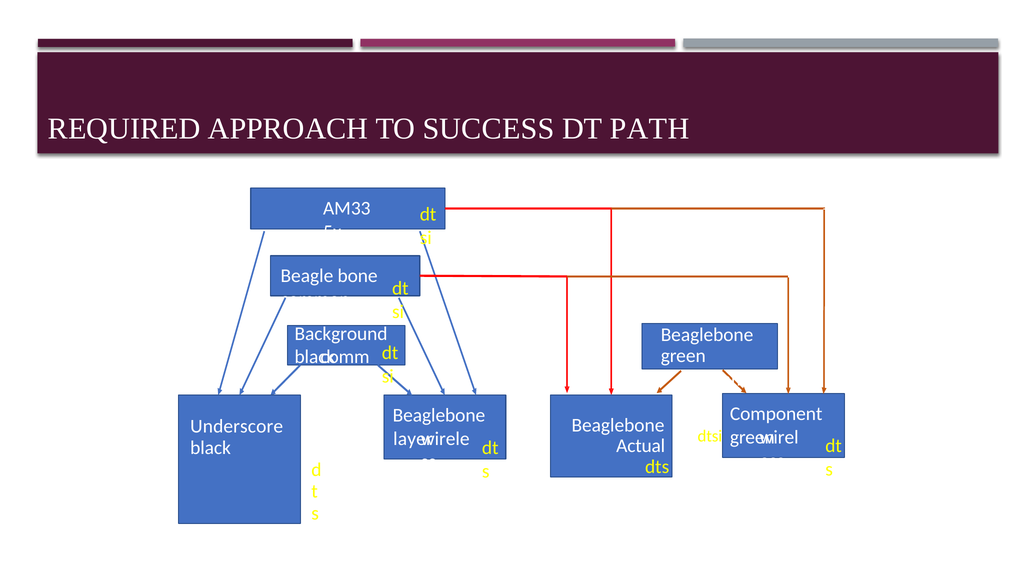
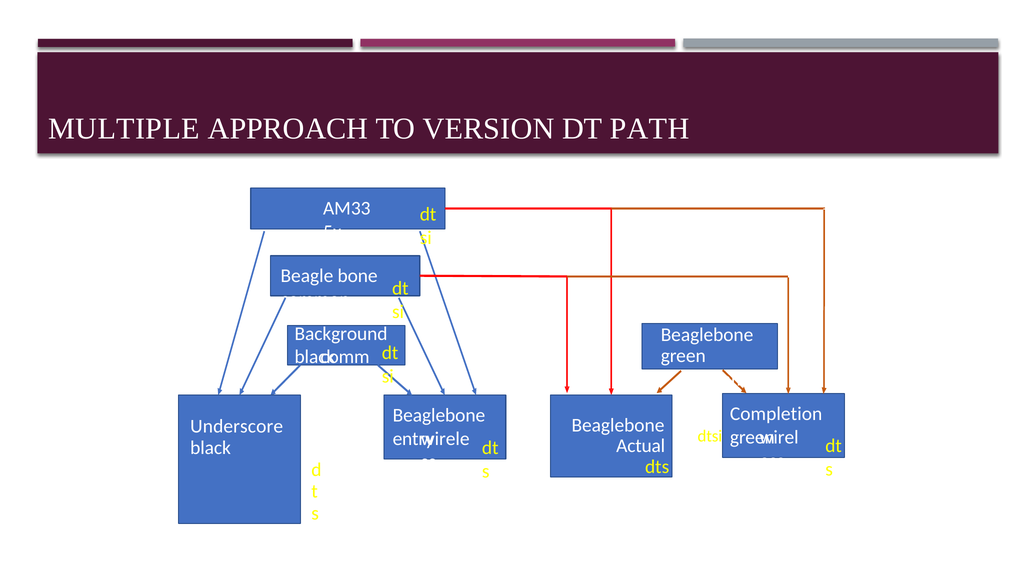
REQUIRED: REQUIRED -> MULTIPLE
SUCCESS: SUCCESS -> VERSION
Component: Component -> Completion
layer: layer -> entry
